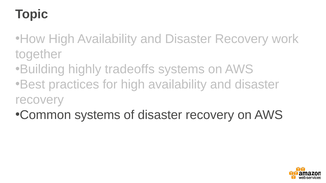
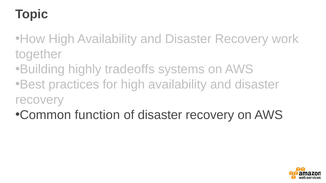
Common systems: systems -> function
